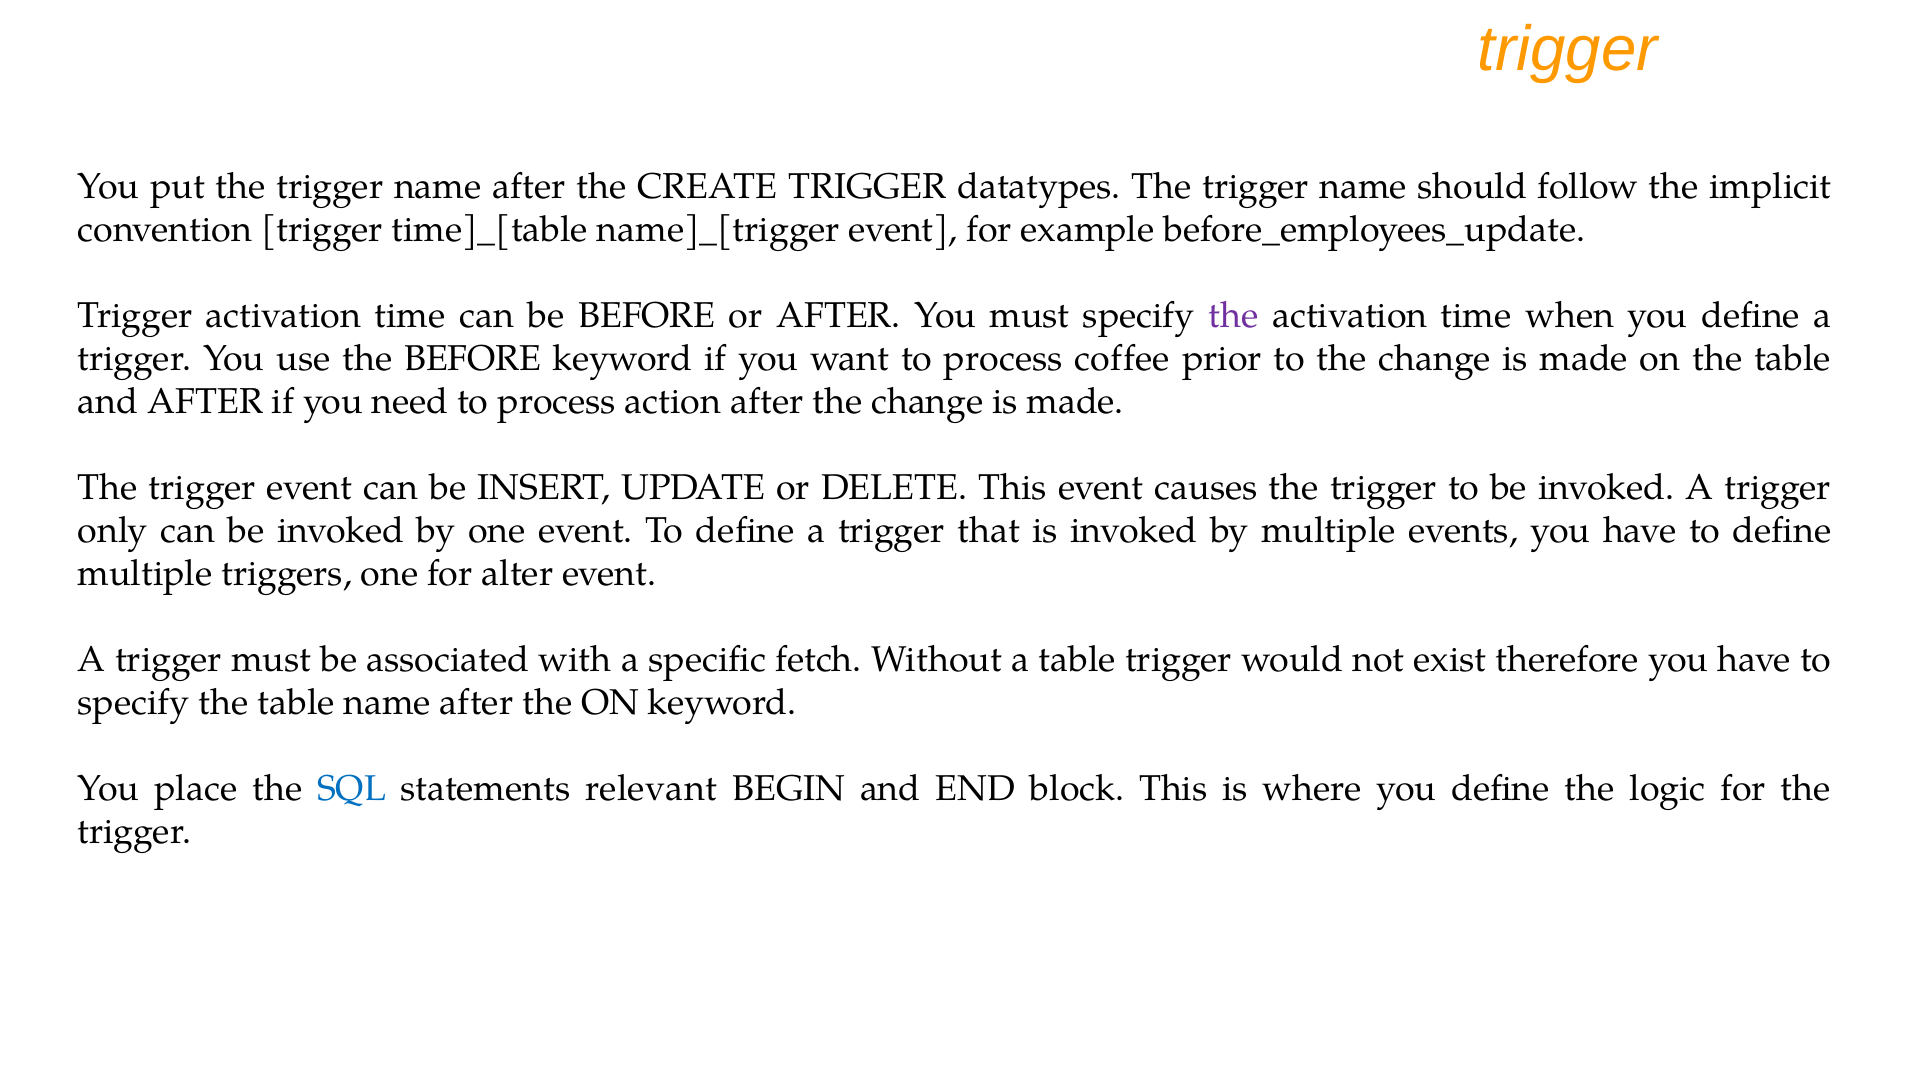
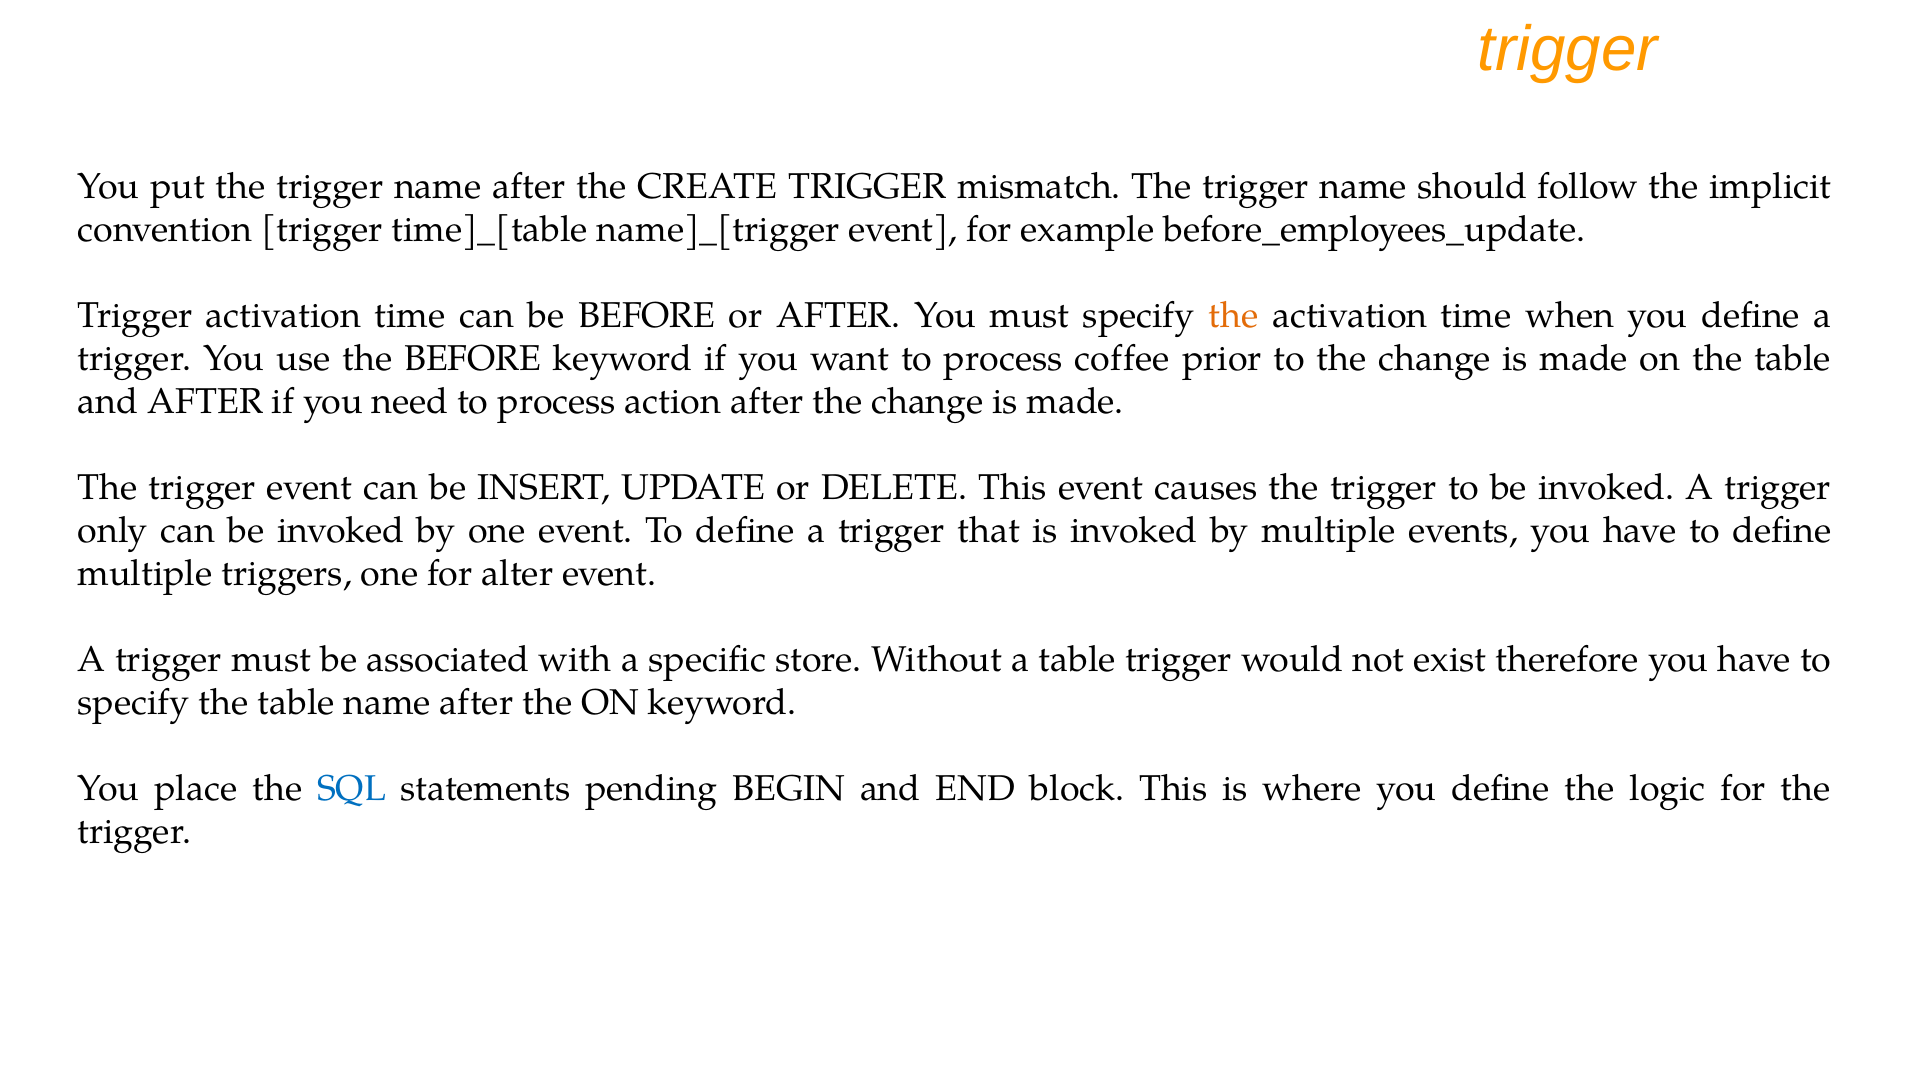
datatypes: datatypes -> mismatch
the at (1233, 316) colour: purple -> orange
fetch: fetch -> store
relevant: relevant -> pending
